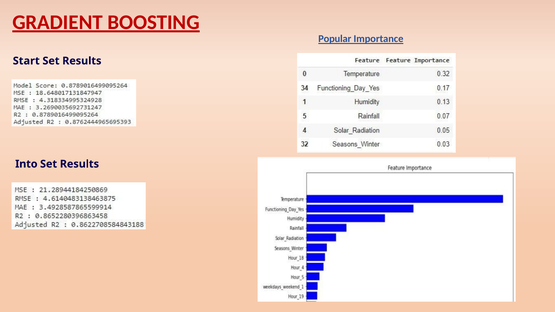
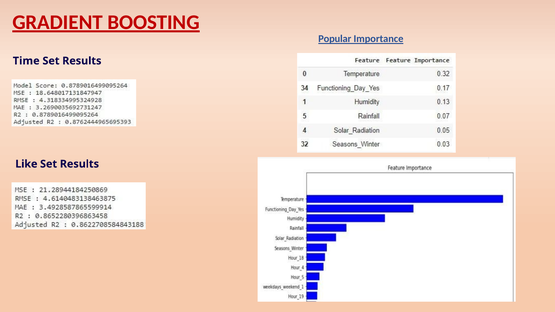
Start: Start -> Time
Into: Into -> Like
